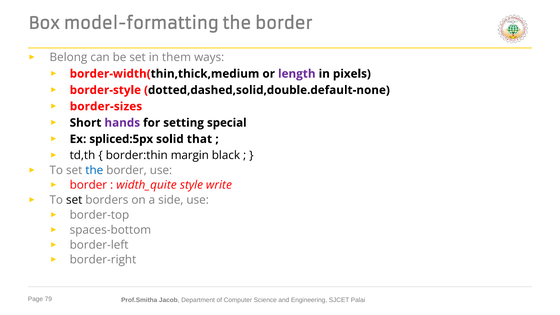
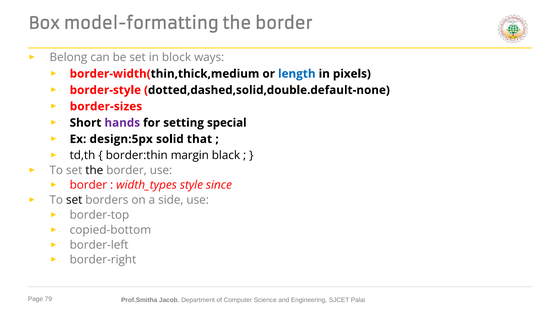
them: them -> block
length colour: purple -> blue
spliced:5px: spliced:5px -> design:5px
the at (94, 170) colour: blue -> black
width_quite: width_quite -> width_types
write: write -> since
spaces-bottom: spaces-bottom -> copied-bottom
